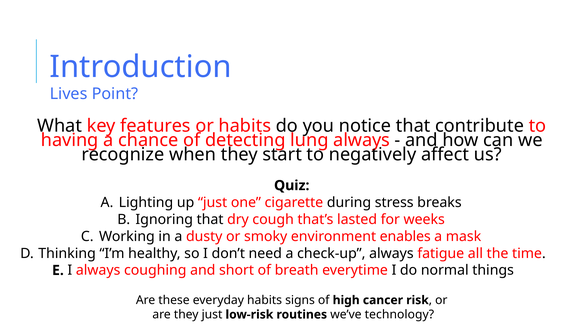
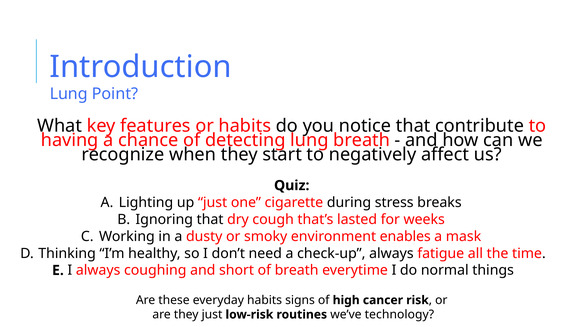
Lives at (69, 94): Lives -> Lung
lung always: always -> breath
